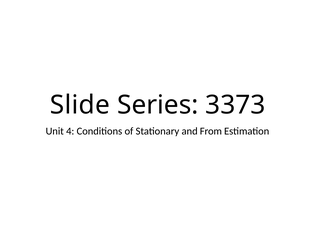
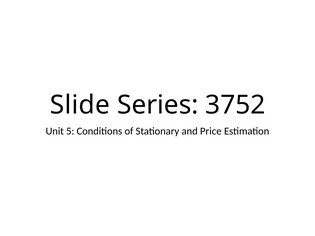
3373: 3373 -> 3752
4: 4 -> 5
From: From -> Price
